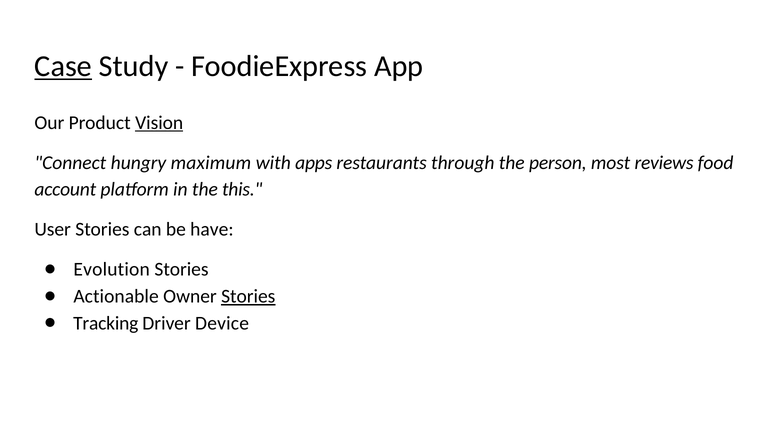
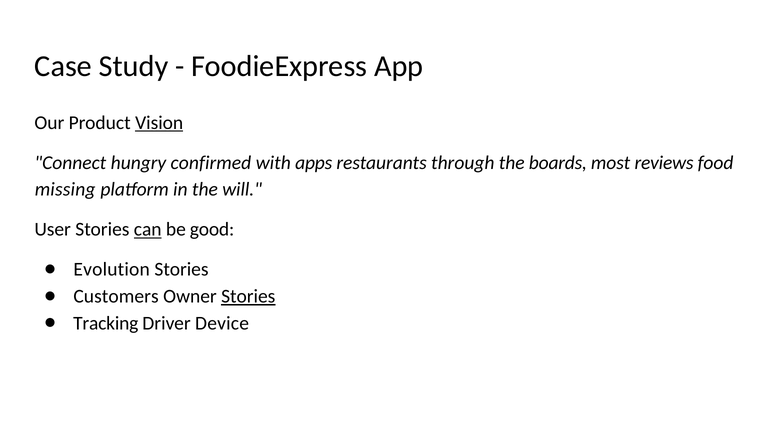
Case underline: present -> none
maximum: maximum -> confirmed
person: person -> boards
account: account -> missing
this: this -> will
can underline: none -> present
have: have -> good
Actionable: Actionable -> Customers
